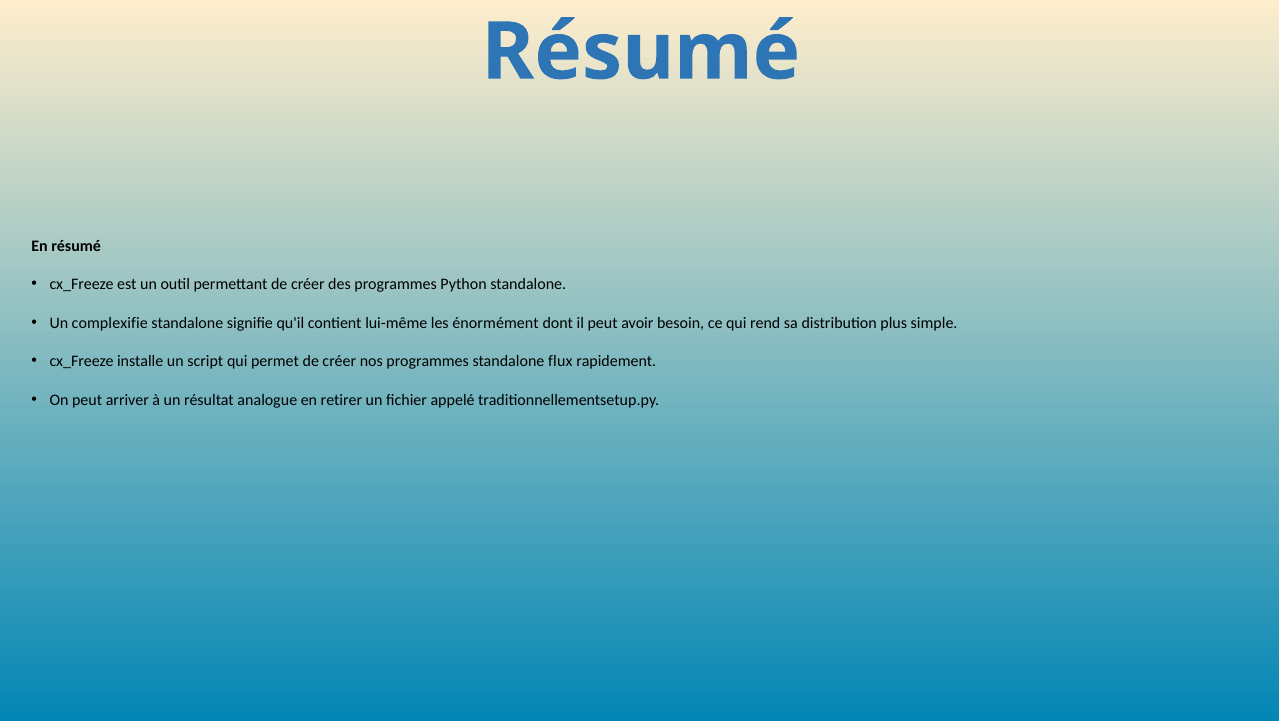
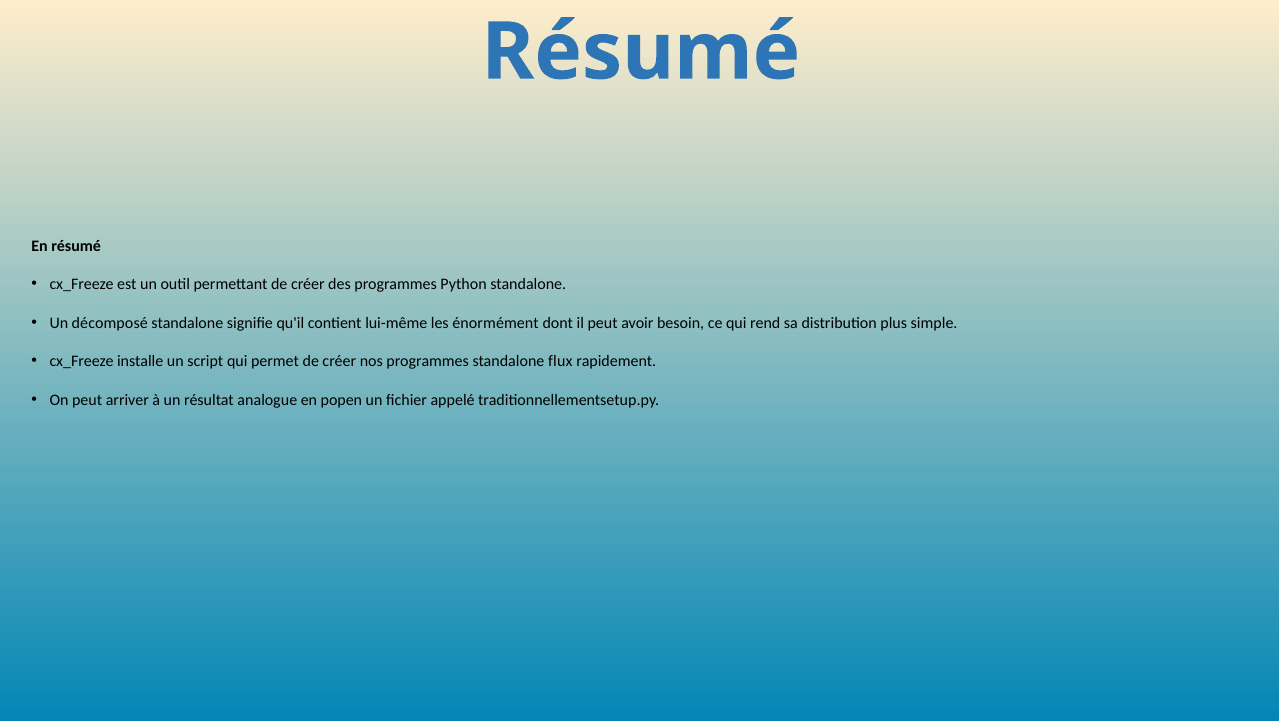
complexifie: complexifie -> décomposé
retirer: retirer -> popen
